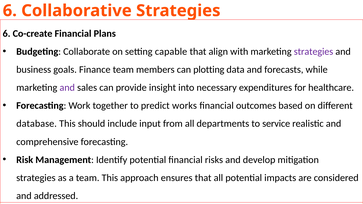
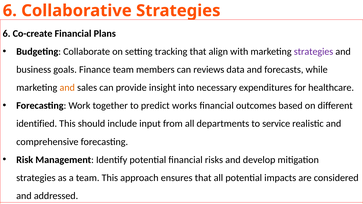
capable: capable -> tracking
plotting: plotting -> reviews
and at (67, 88) colour: purple -> orange
database: database -> identified
